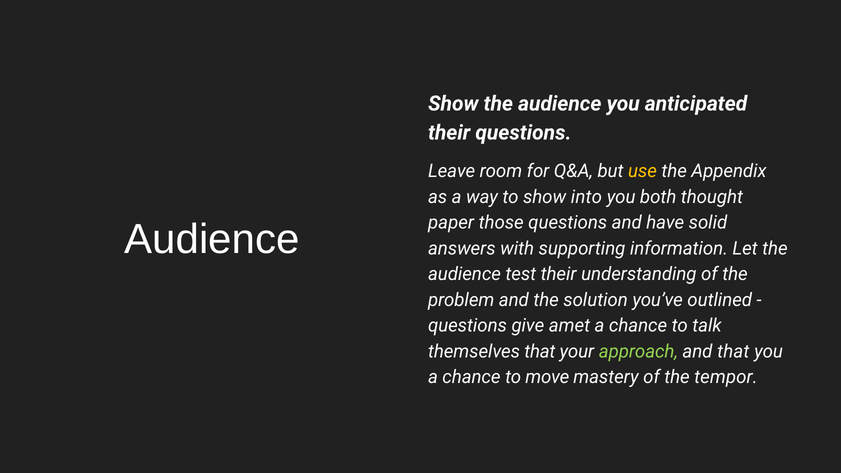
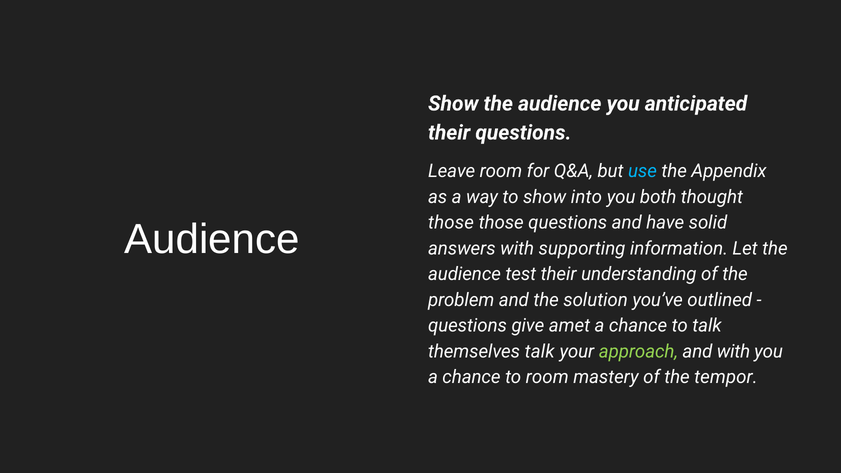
use colour: yellow -> light blue
paper at (451, 223): paper -> those
themselves that: that -> talk
and that: that -> with
to move: move -> room
